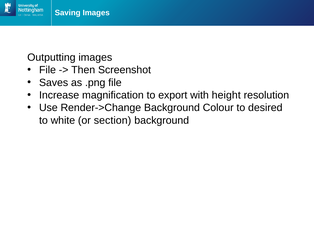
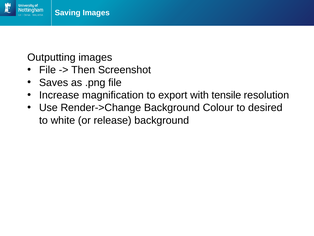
height: height -> tensile
section: section -> release
